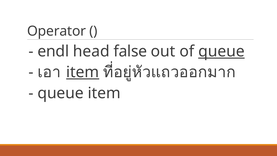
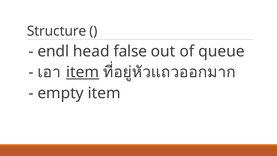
Operator: Operator -> Structure
queue at (221, 51) underline: present -> none
queue at (61, 93): queue -> empty
